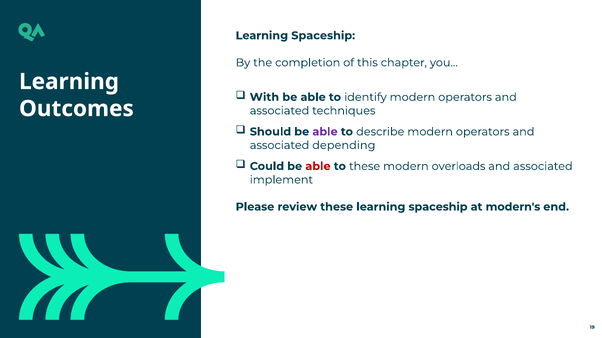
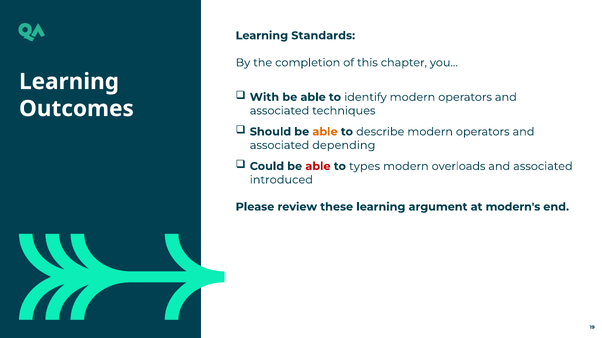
Spaceship at (323, 36): Spaceship -> Standards
able at (325, 132) colour: purple -> orange
to these: these -> types
implement: implement -> introduced
these learning spaceship: spaceship -> argument
